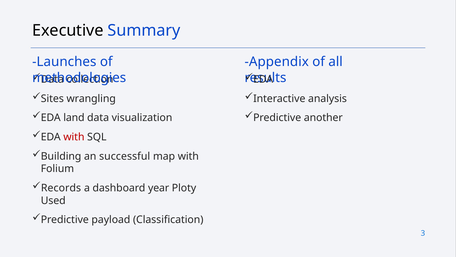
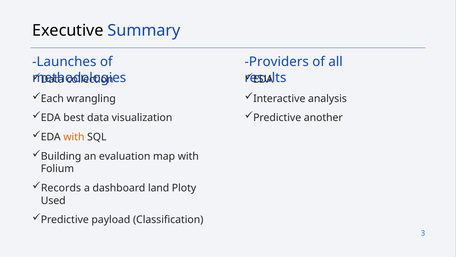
Appendix: Appendix -> Providers
Sites: Sites -> Each
land: land -> best
with at (74, 137) colour: red -> orange
successful: successful -> evaluation
year: year -> land
